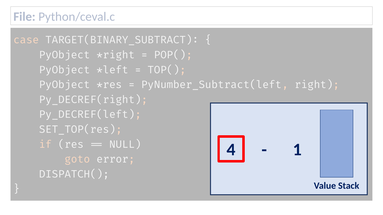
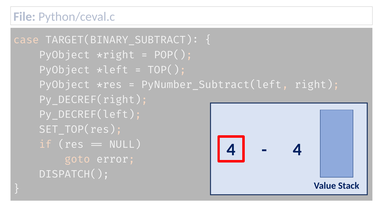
1 at (297, 150): 1 -> 4
